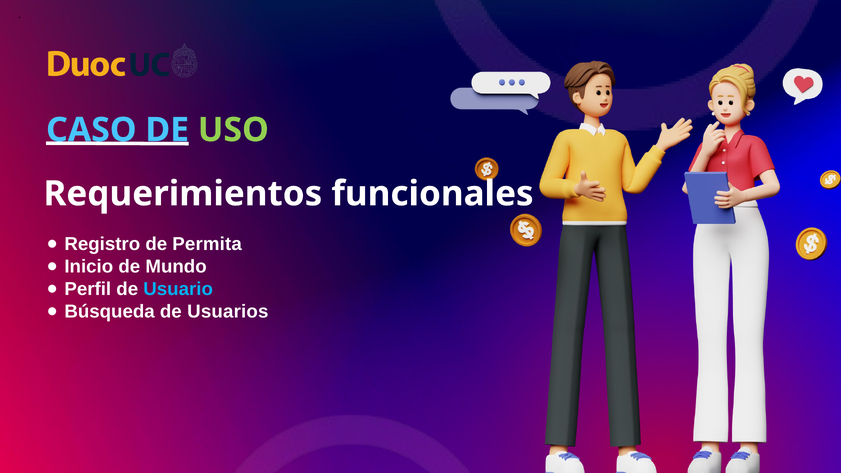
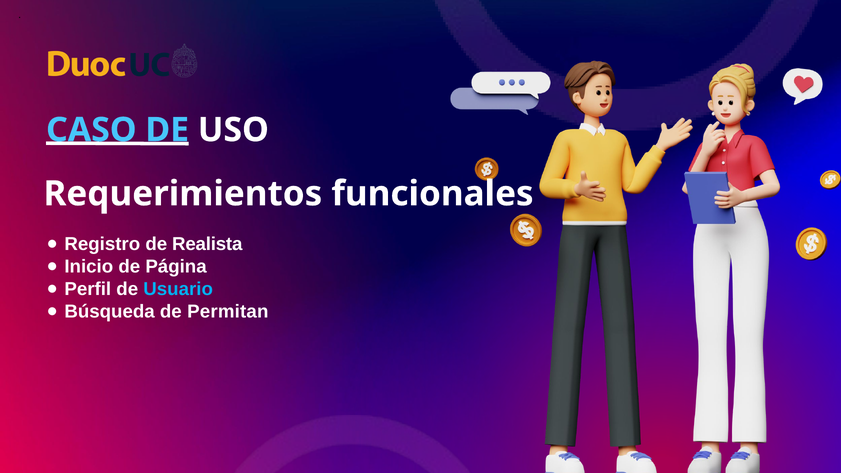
USO colour: light green -> white
Permita: Permita -> Realista
Mundo: Mundo -> Página
Usuarios: Usuarios -> Permitan
